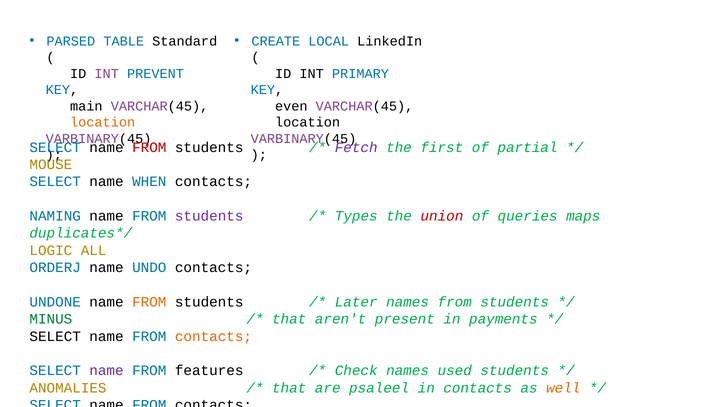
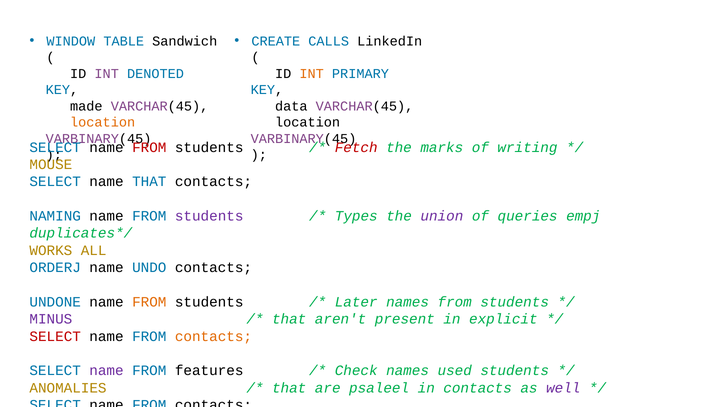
PARSED: PARSED -> WINDOW
Standard: Standard -> Sandwich
LOCAL: LOCAL -> CALLS
PREVENT: PREVENT -> DENOTED
INT at (312, 74) colour: black -> orange
main: main -> made
even: even -> data
Fetch colour: purple -> red
first: first -> marks
partial: partial -> writing
name WHEN: WHEN -> THAT
union colour: red -> purple
maps: maps -> empj
LOGIC: LOGIC -> WORKS
MINUS colour: green -> purple
payments: payments -> explicit
SELECT at (55, 336) colour: black -> red
well colour: orange -> purple
